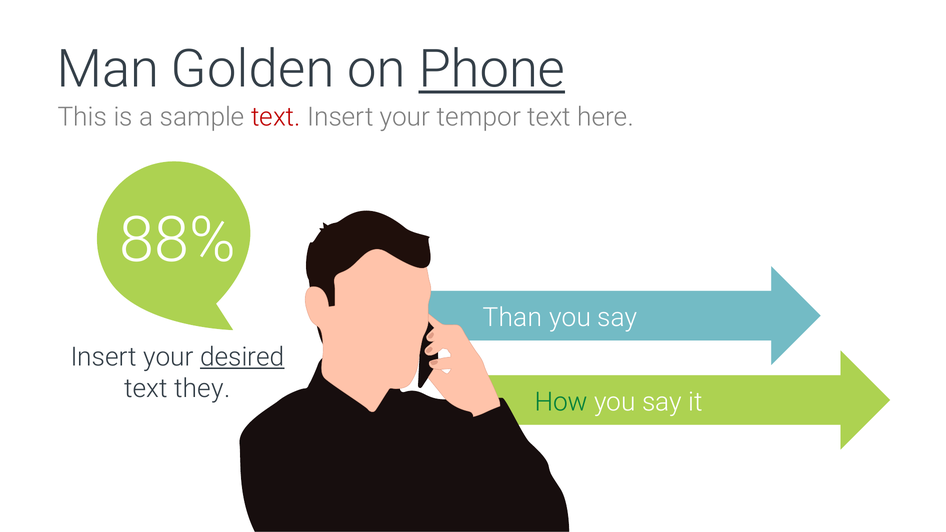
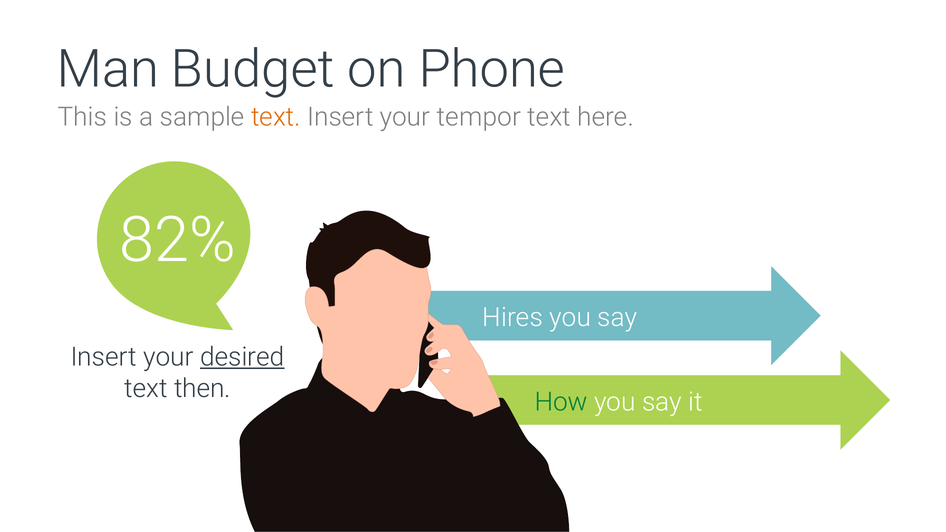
Golden: Golden -> Budget
Phone underline: present -> none
text at (276, 117) colour: red -> orange
88%: 88% -> 82%
Than: Than -> Hires
they: they -> then
